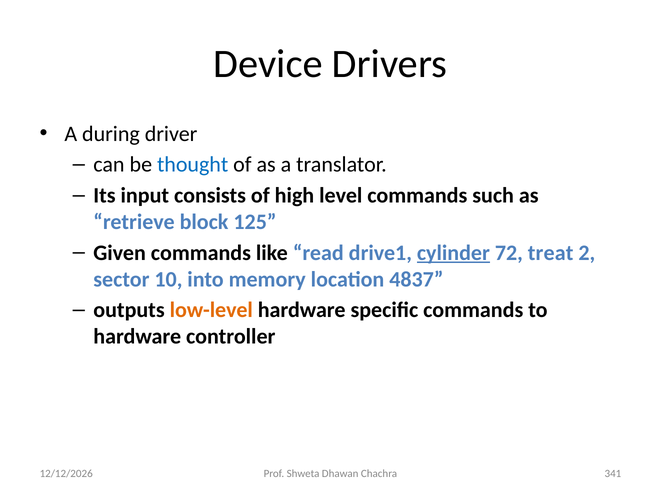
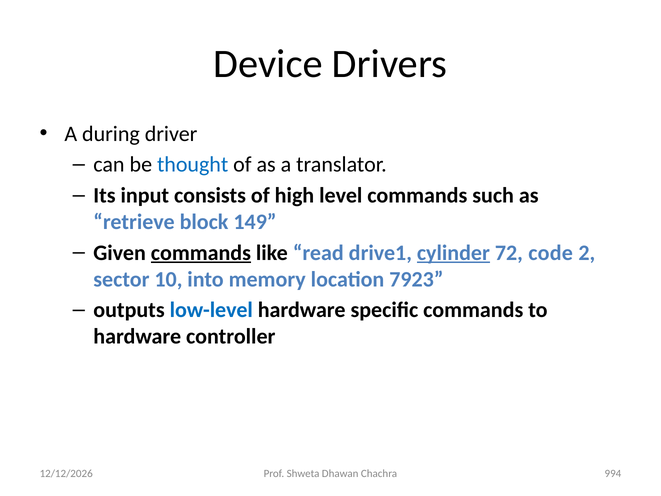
125: 125 -> 149
commands at (201, 253) underline: none -> present
treat: treat -> code
4837: 4837 -> 7923
low-level colour: orange -> blue
341: 341 -> 994
